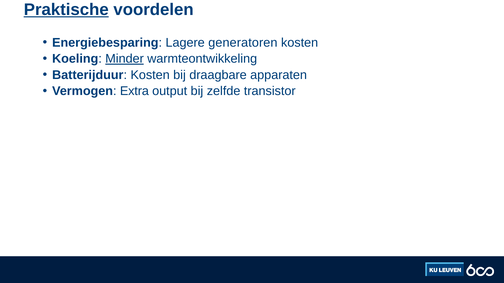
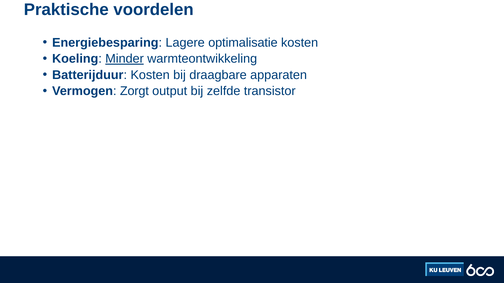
Praktische underline: present -> none
generatoren: generatoren -> optimalisatie
Extra: Extra -> Zorgt
